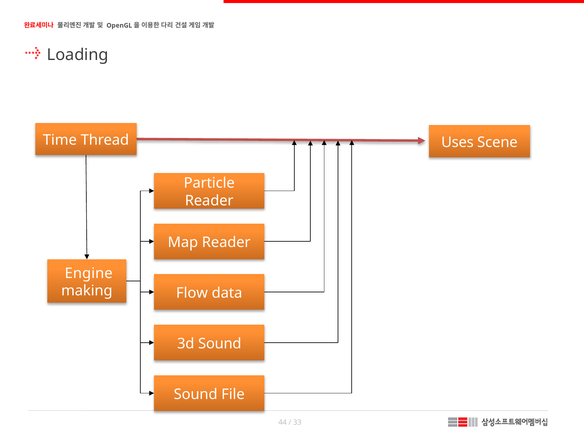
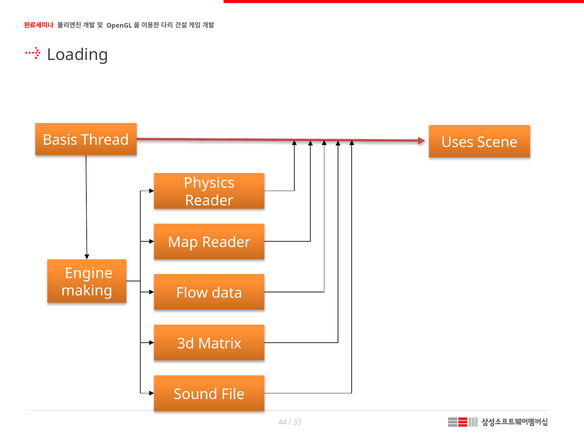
Time: Time -> Basis
Particle: Particle -> Physics
3d Sound: Sound -> Matrix
